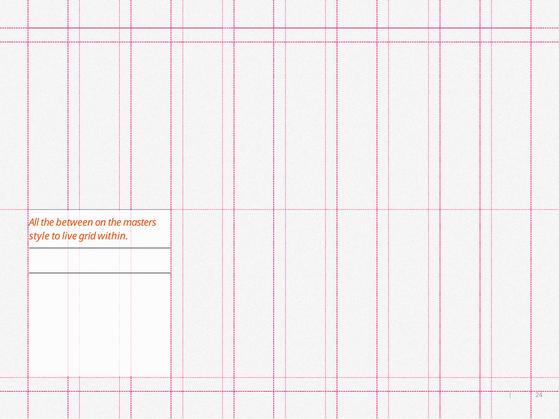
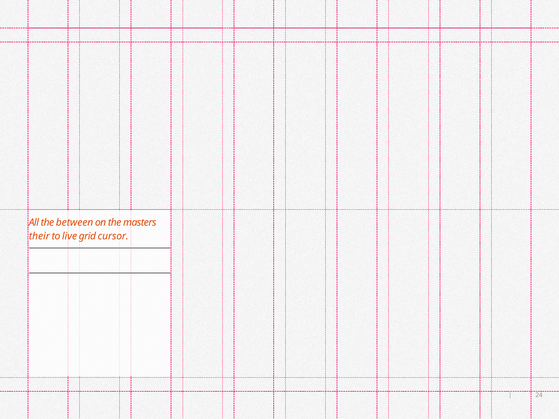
style: style -> their
within: within -> cursor
